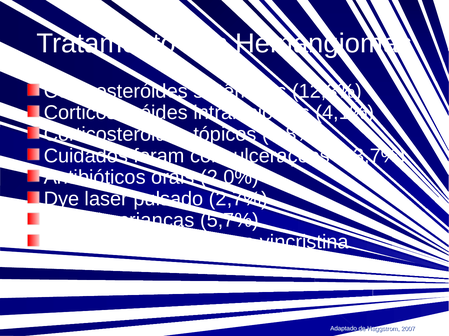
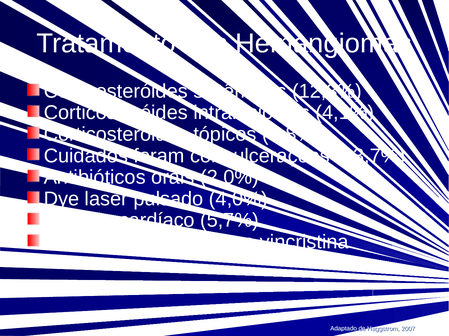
2,7%: 2,7% -> 4,0%
crianças: crianças -> cardíaco
